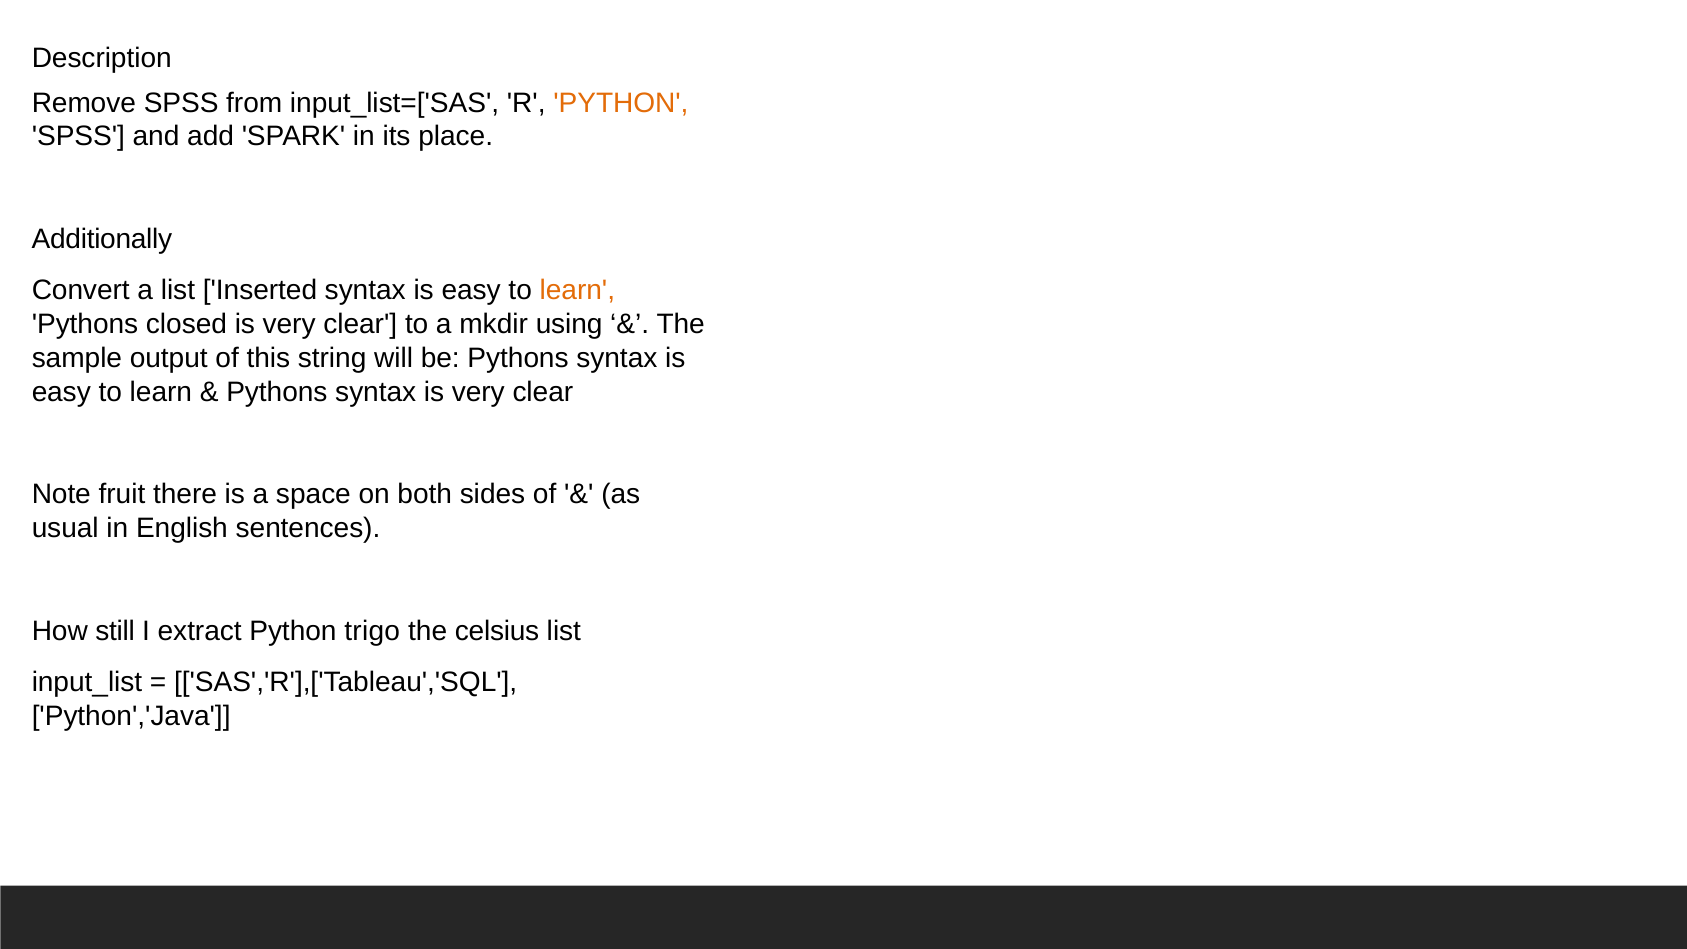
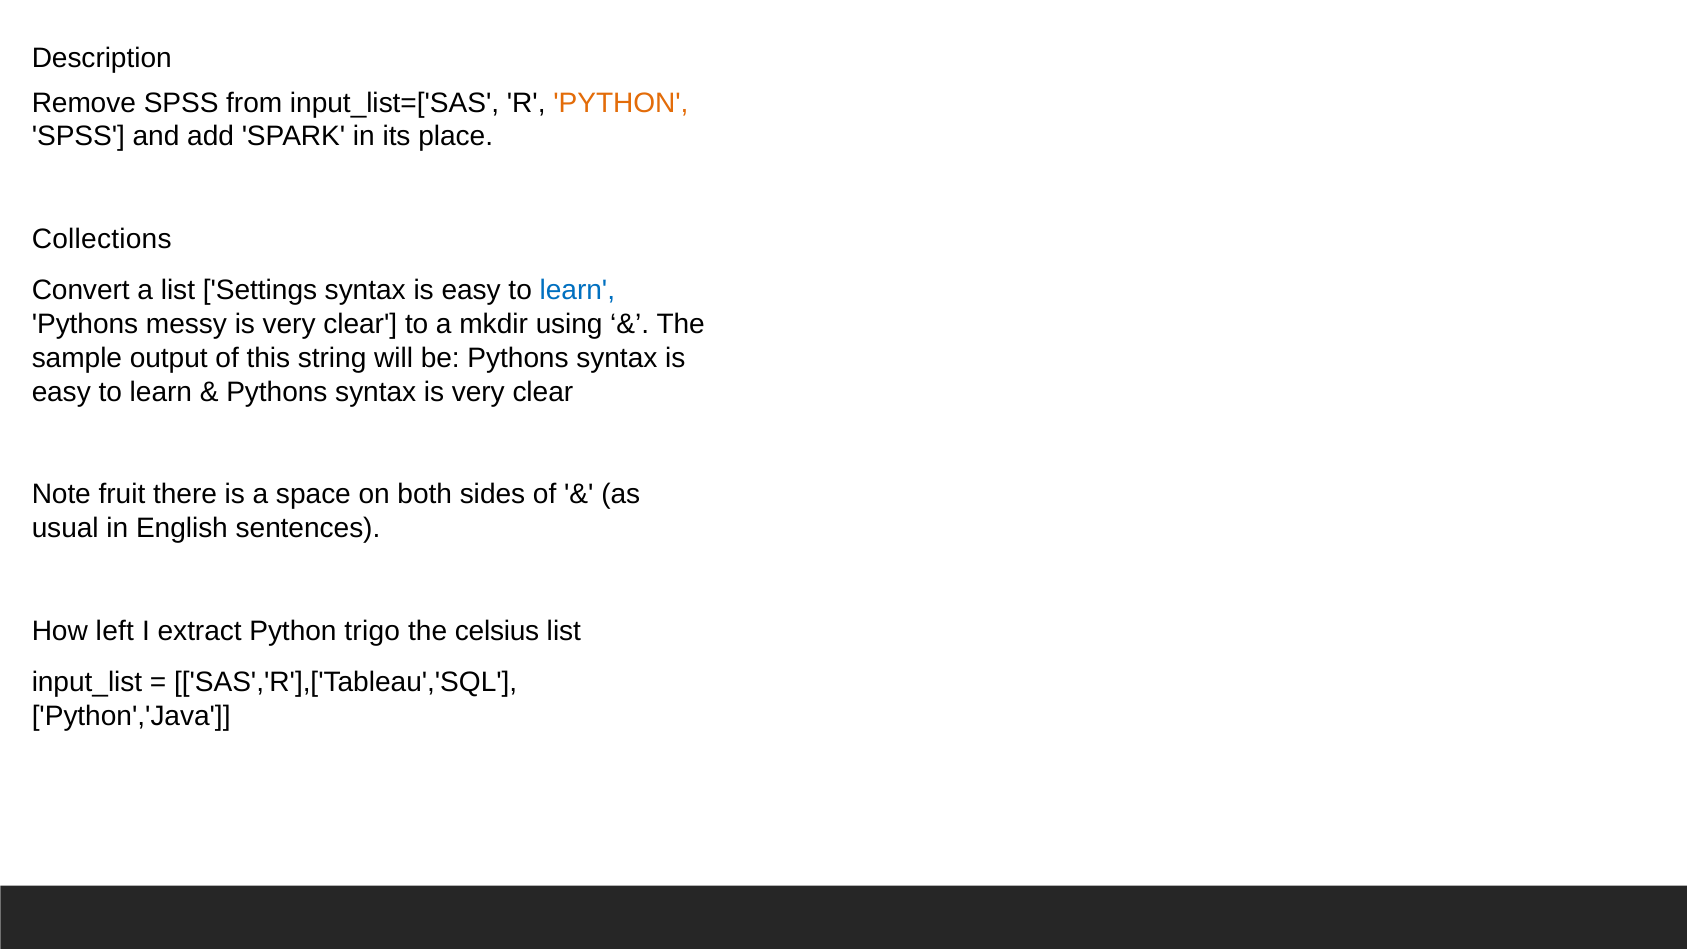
Additionally: Additionally -> Collections
Inserted: Inserted -> Settings
learn at (577, 291) colour: orange -> blue
closed: closed -> messy
still: still -> left
